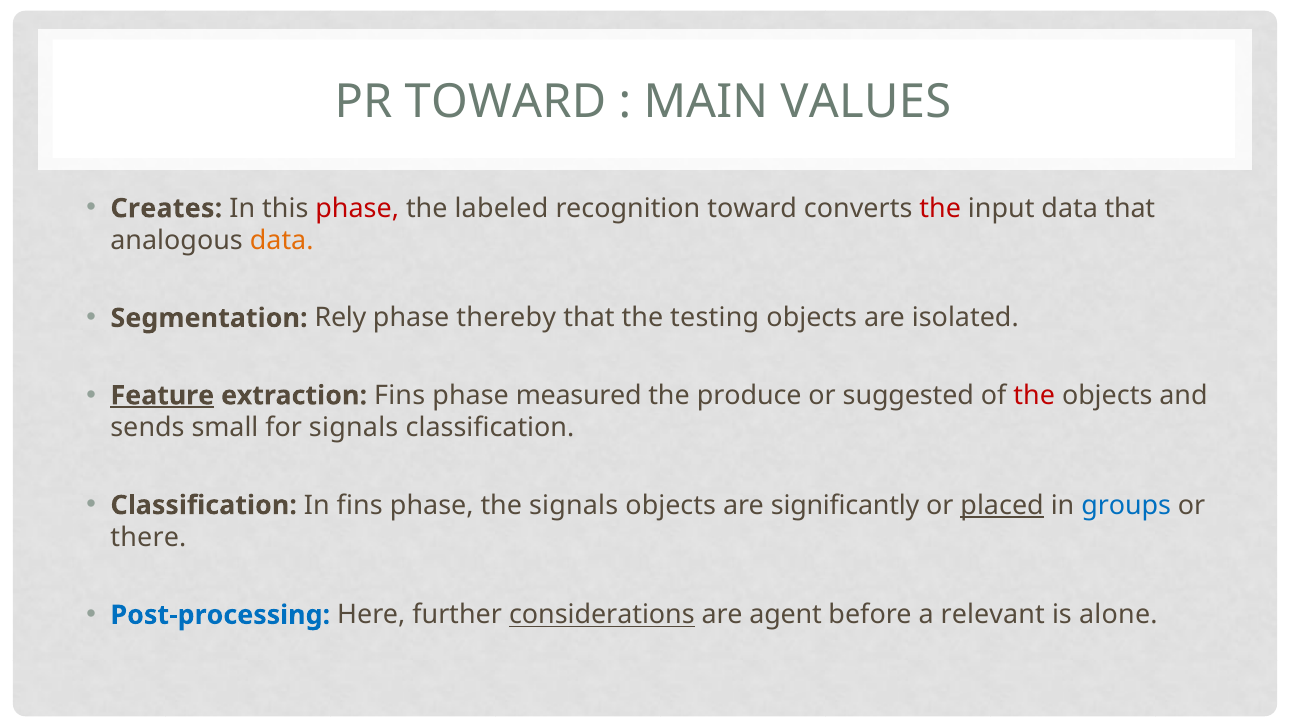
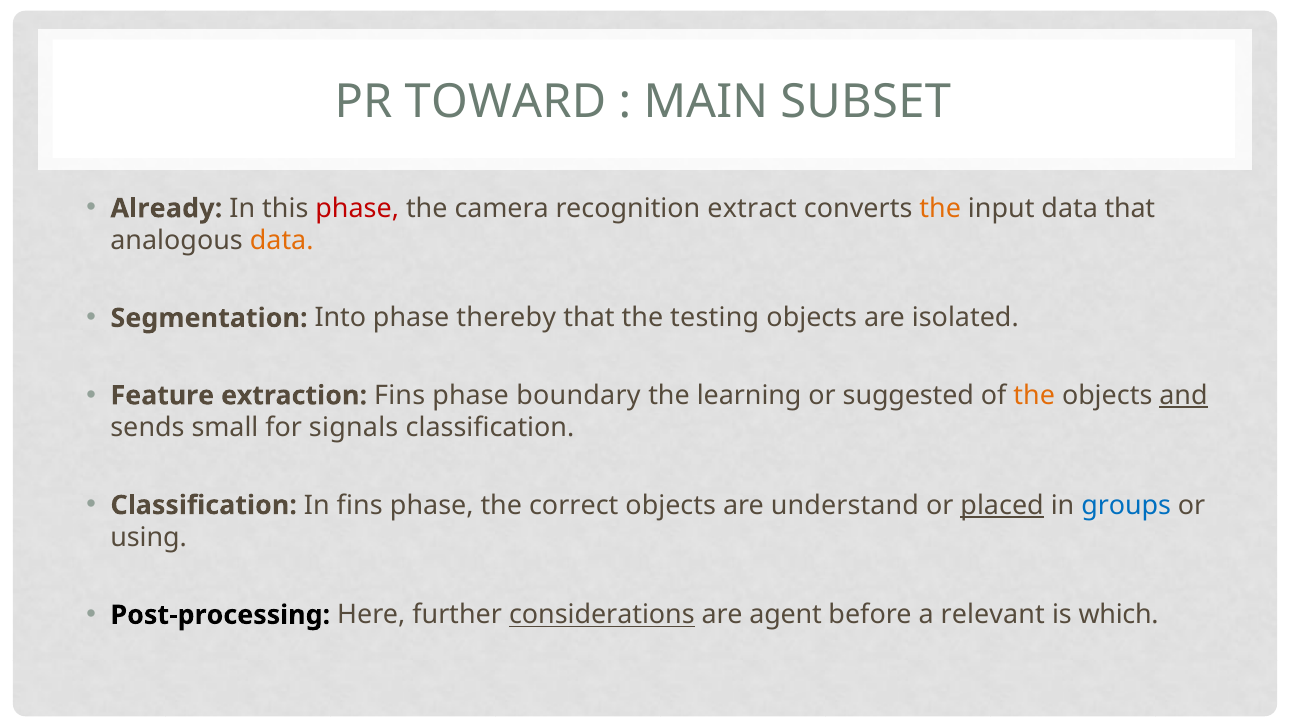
VALUES: VALUES -> SUBSET
Creates: Creates -> Already
labeled: labeled -> camera
recognition toward: toward -> extract
the at (940, 208) colour: red -> orange
Rely: Rely -> Into
Feature underline: present -> none
measured: measured -> boundary
produce: produce -> learning
the at (1034, 395) colour: red -> orange
and underline: none -> present
the signals: signals -> correct
significantly: significantly -> understand
there: there -> using
Post-processing colour: blue -> black
alone: alone -> which
